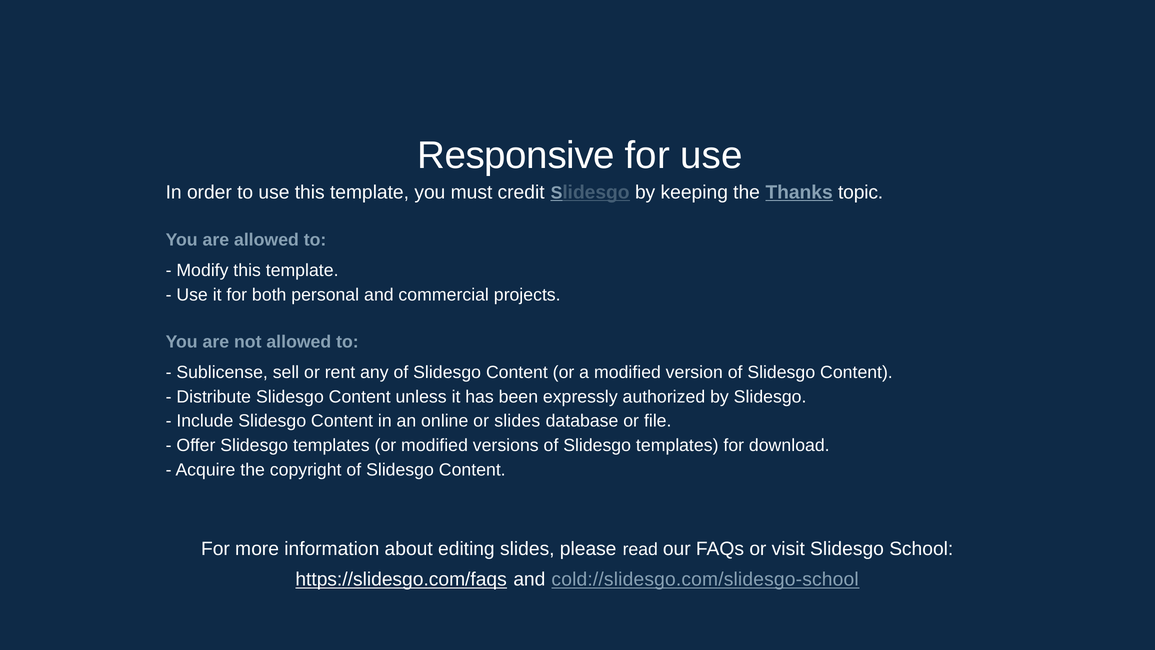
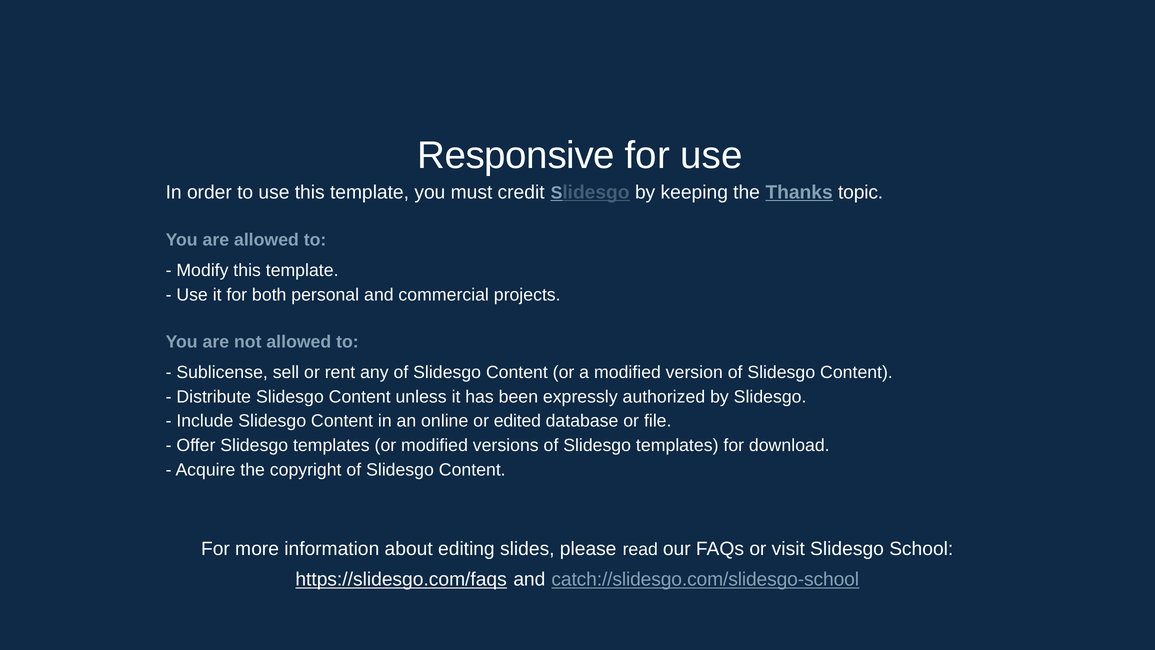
or slides: slides -> edited
cold://slidesgo.com/slidesgo-school: cold://slidesgo.com/slidesgo-school -> catch://slidesgo.com/slidesgo-school
